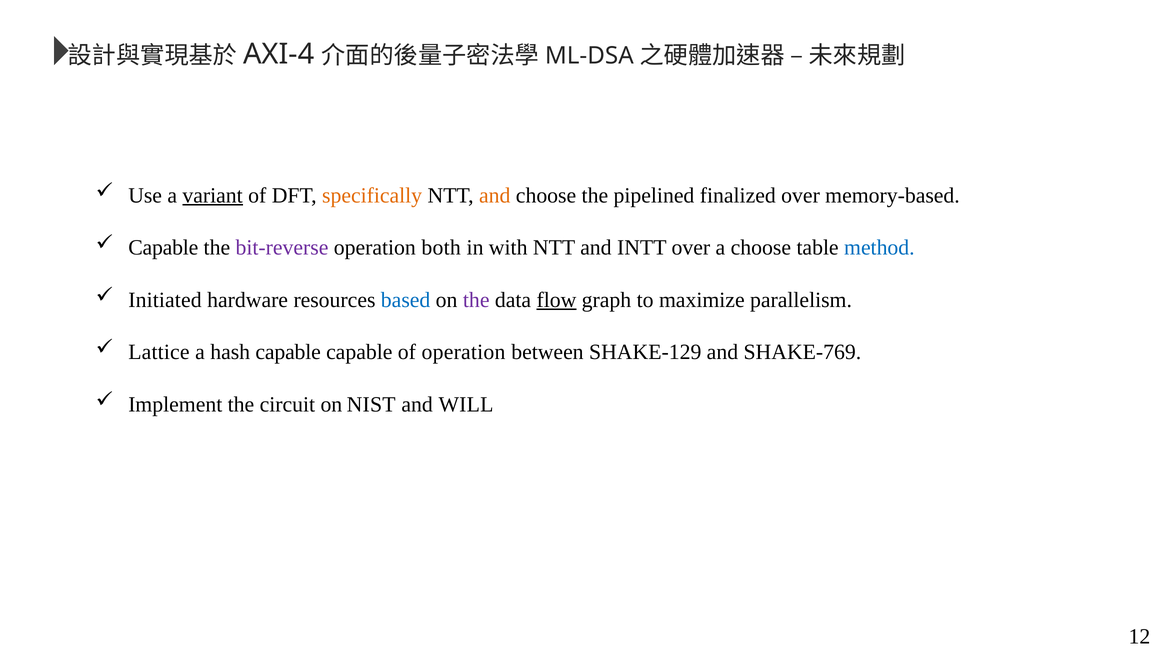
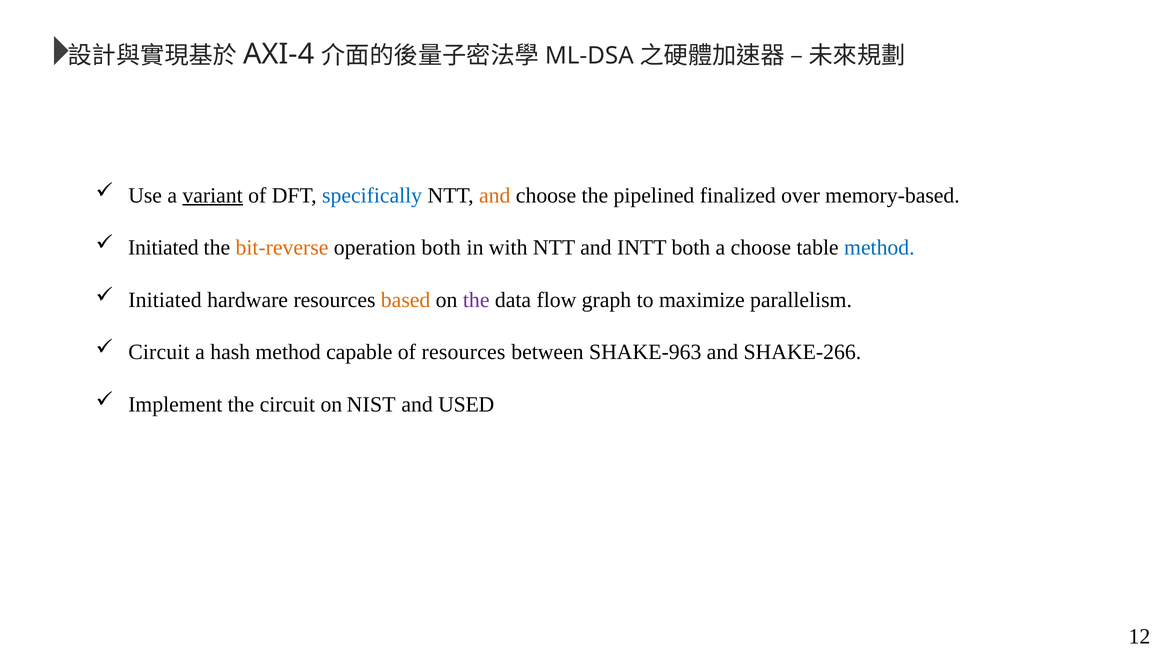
specifically colour: orange -> blue
Capable at (163, 248): Capable -> Initiated
bit-reverse colour: purple -> orange
INTT over: over -> both
based colour: blue -> orange
flow underline: present -> none
Lattice at (159, 352): Lattice -> Circuit
hash capable: capable -> method
of operation: operation -> resources
SHAKE-129: SHAKE-129 -> SHAKE-963
SHAKE-769: SHAKE-769 -> SHAKE-266
WILL: WILL -> USED
